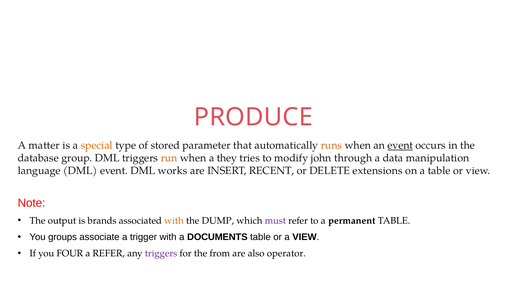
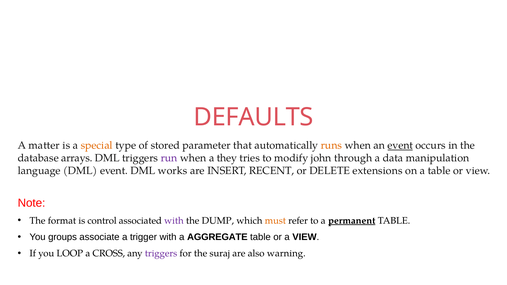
PRODUCE: PRODUCE -> DEFAULTS
group: group -> arrays
run colour: orange -> purple
output: output -> format
brands: brands -> control
with at (174, 221) colour: orange -> purple
must colour: purple -> orange
permanent underline: none -> present
DOCUMENTS: DOCUMENTS -> AGGREGATE
FOUR: FOUR -> LOOP
a REFER: REFER -> CROSS
from: from -> suraj
operator: operator -> warning
